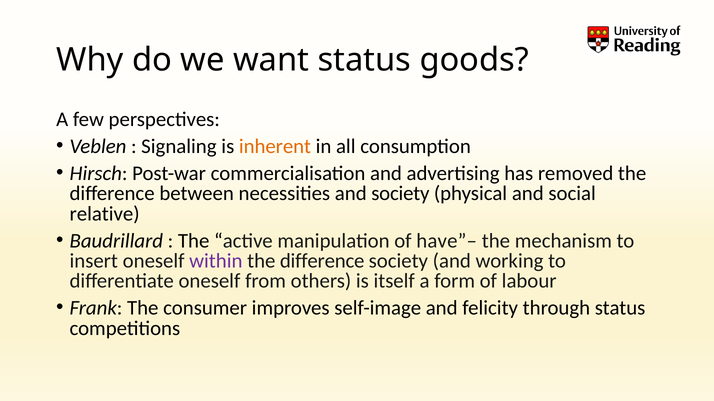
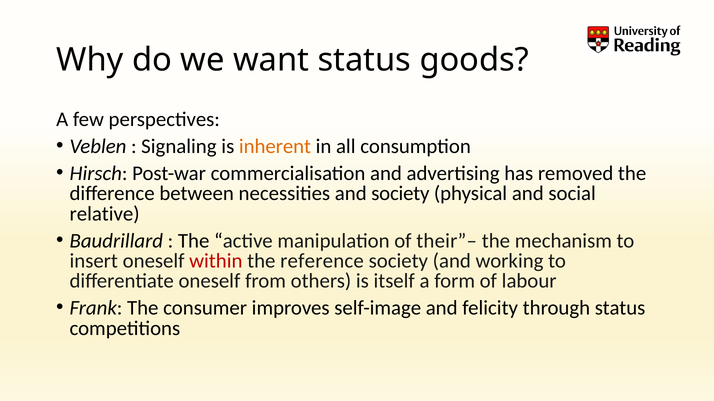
have”–: have”– -> their”–
within colour: purple -> red
difference at (322, 261): difference -> reference
